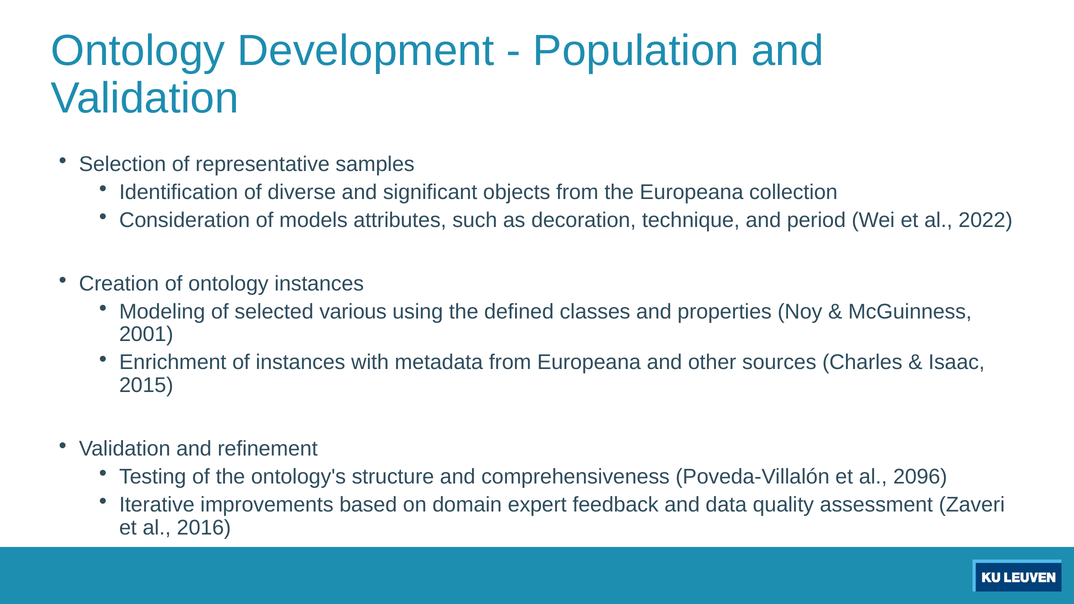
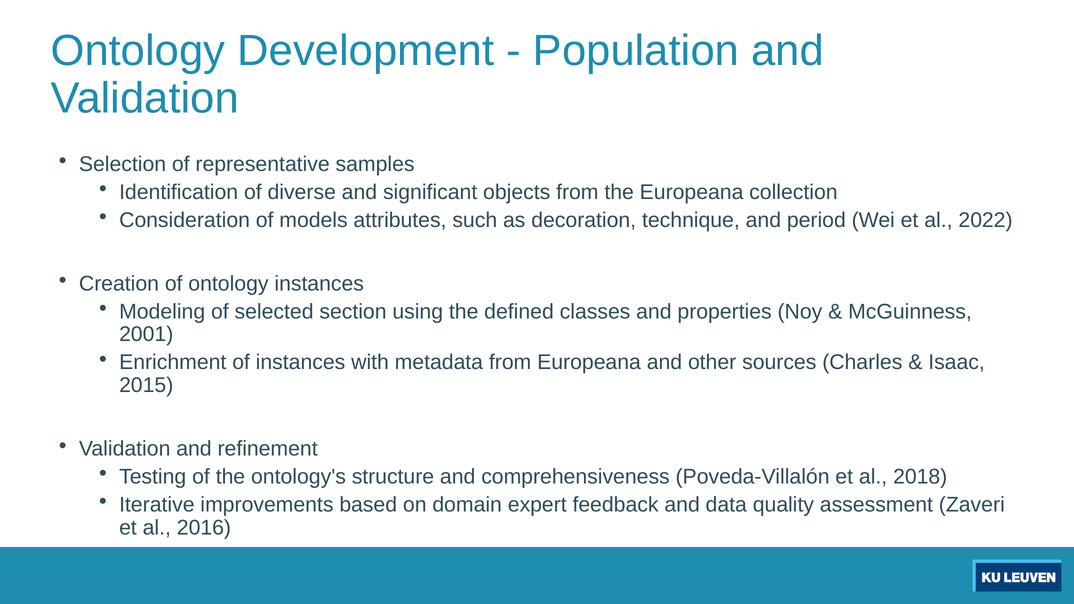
various: various -> section
2096: 2096 -> 2018
